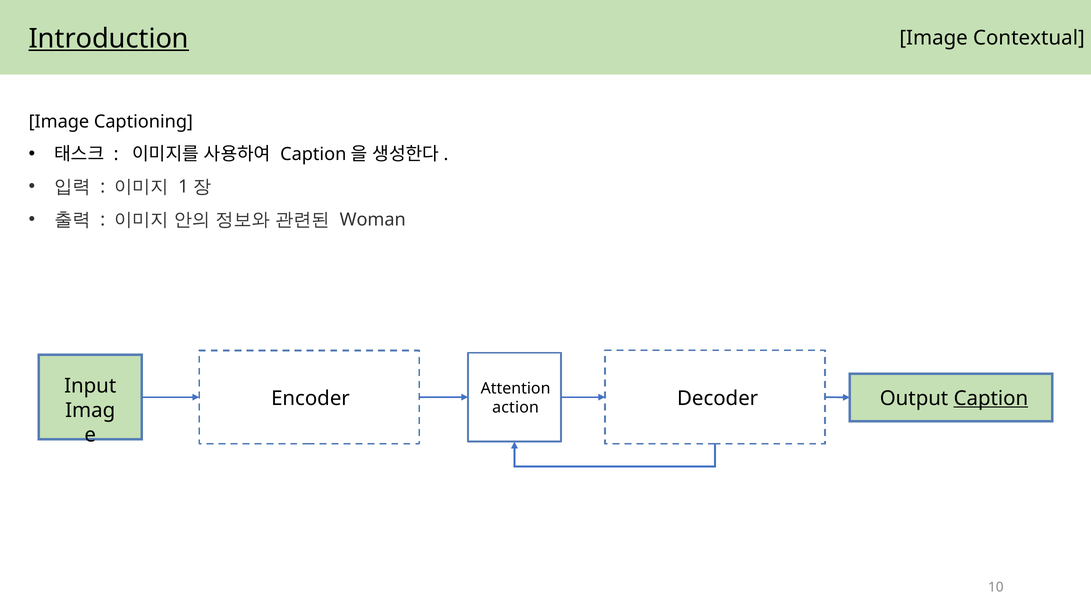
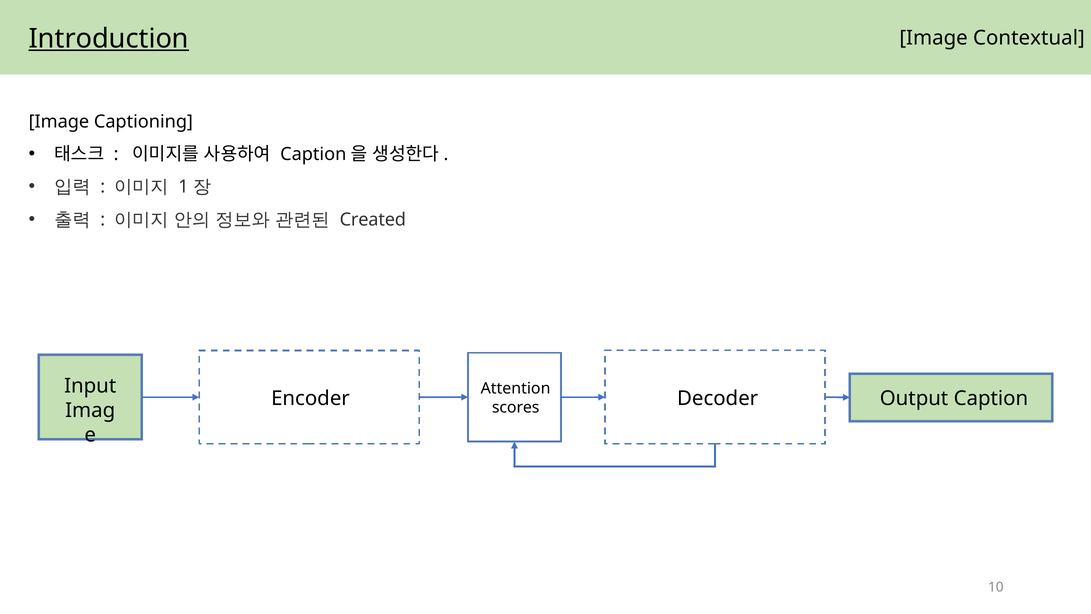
Woman: Woman -> Created
Caption underline: present -> none
action: action -> scores
